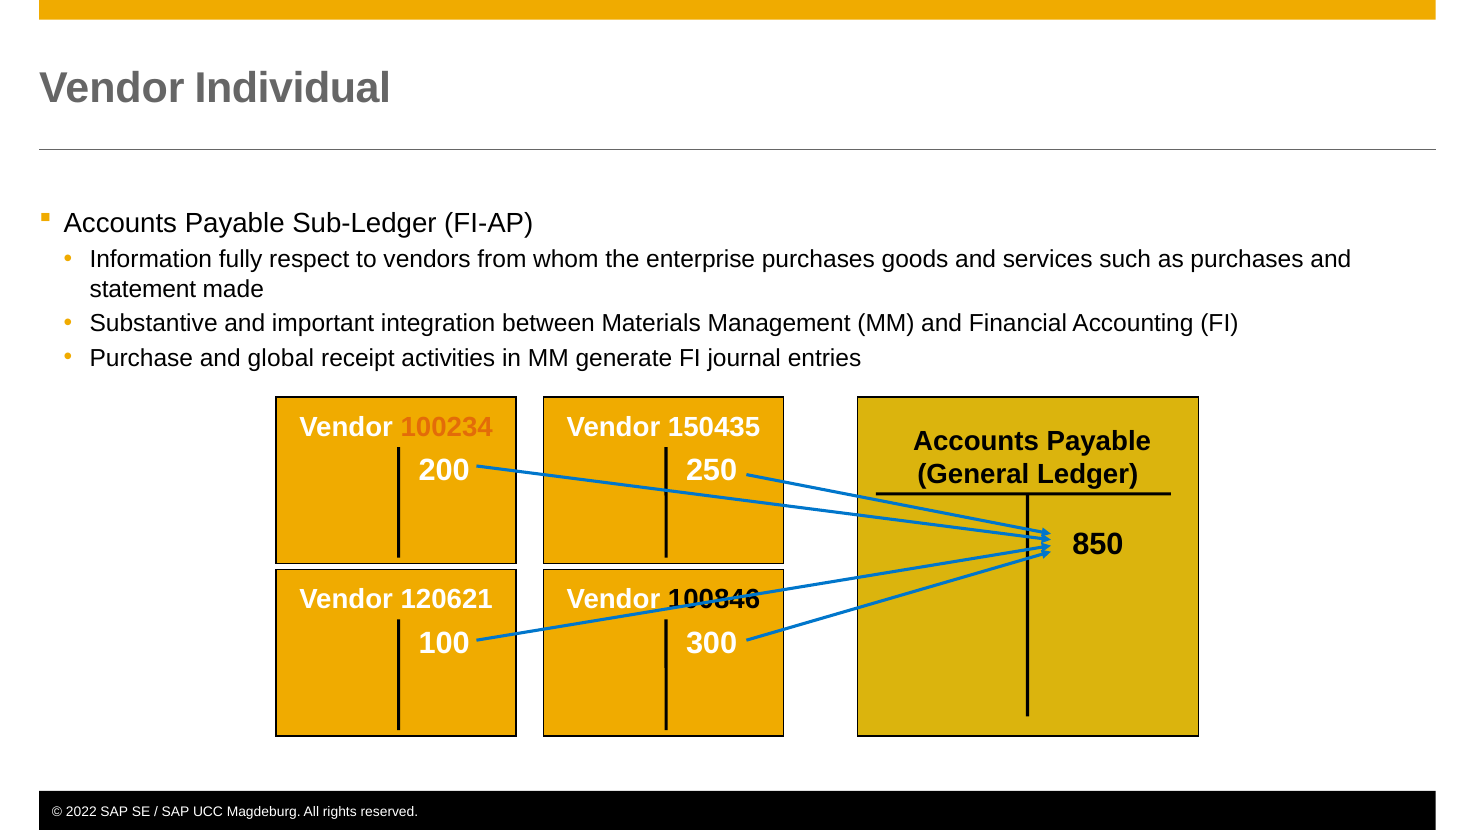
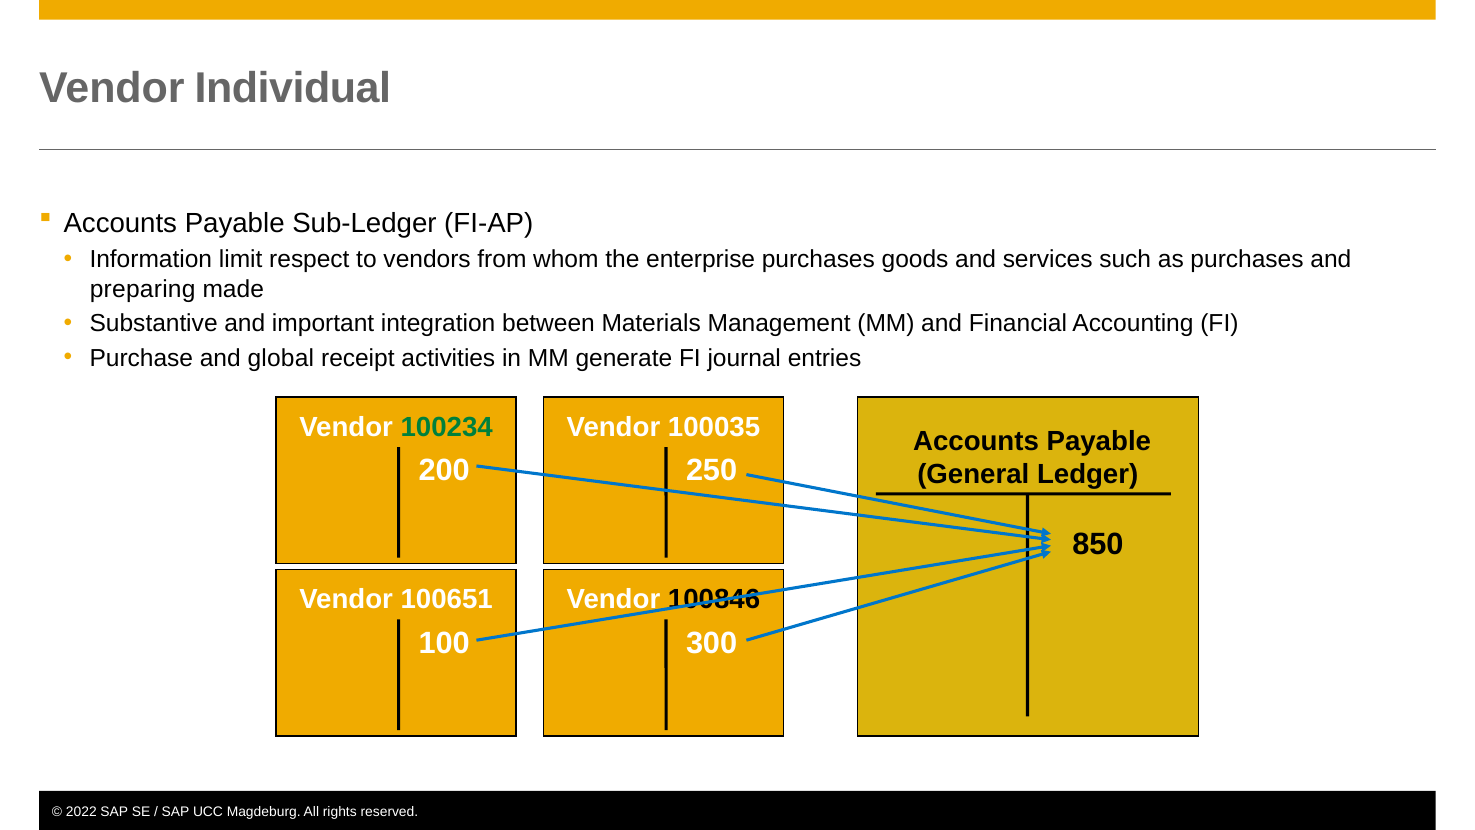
fully: fully -> limit
statement: statement -> preparing
100234 colour: orange -> green
150435: 150435 -> 100035
120621: 120621 -> 100651
